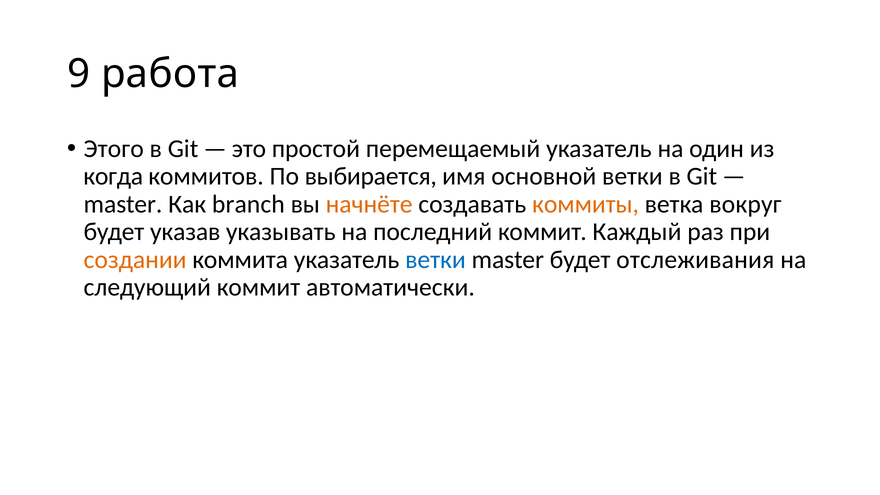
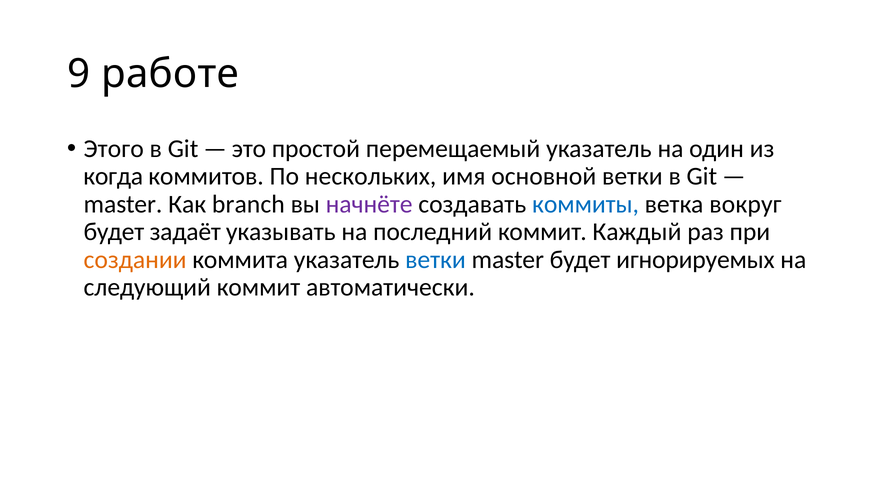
работа: работа -> работе
выбирается: выбирается -> нескольких
начнёте colour: orange -> purple
коммиты colour: orange -> blue
указав: указав -> задаёт
отслеживания: отслеживания -> игнорируемых
